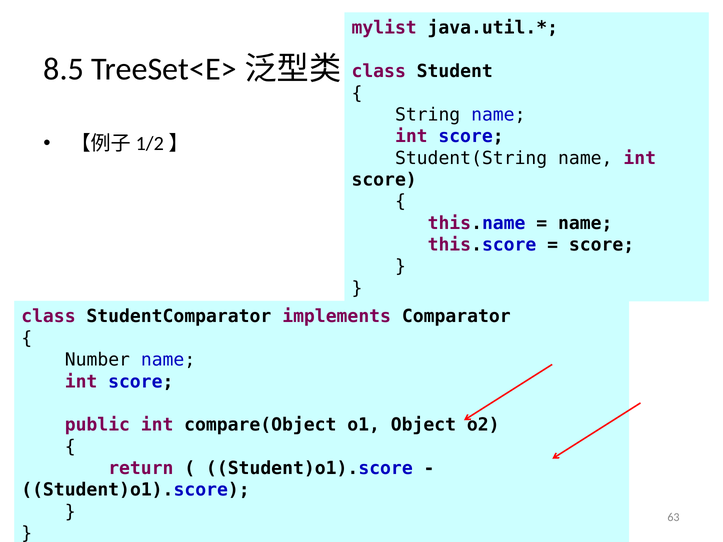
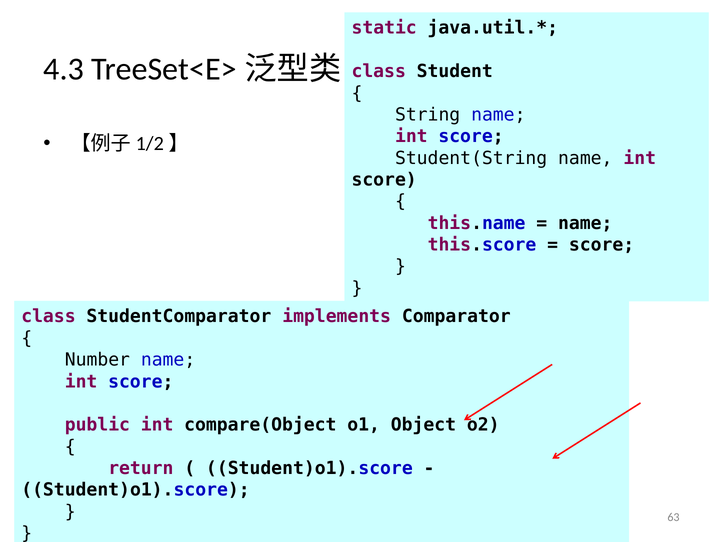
mylist: mylist -> static
8.5: 8.5 -> 4.3
